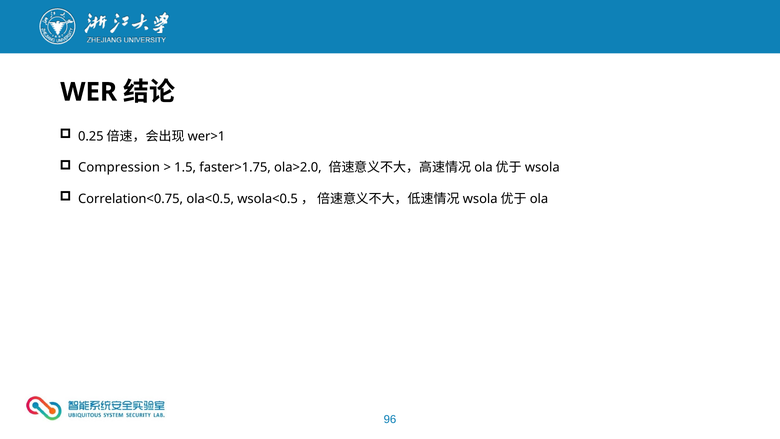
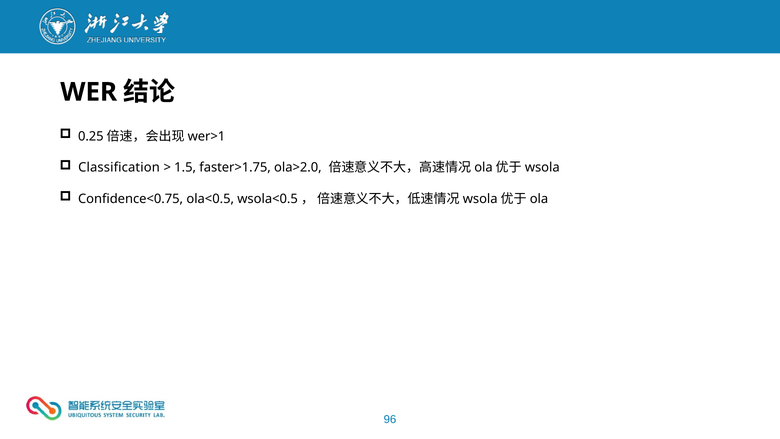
Compression: Compression -> Classification
Correlation<0.75: Correlation<0.75 -> Confidence<0.75
